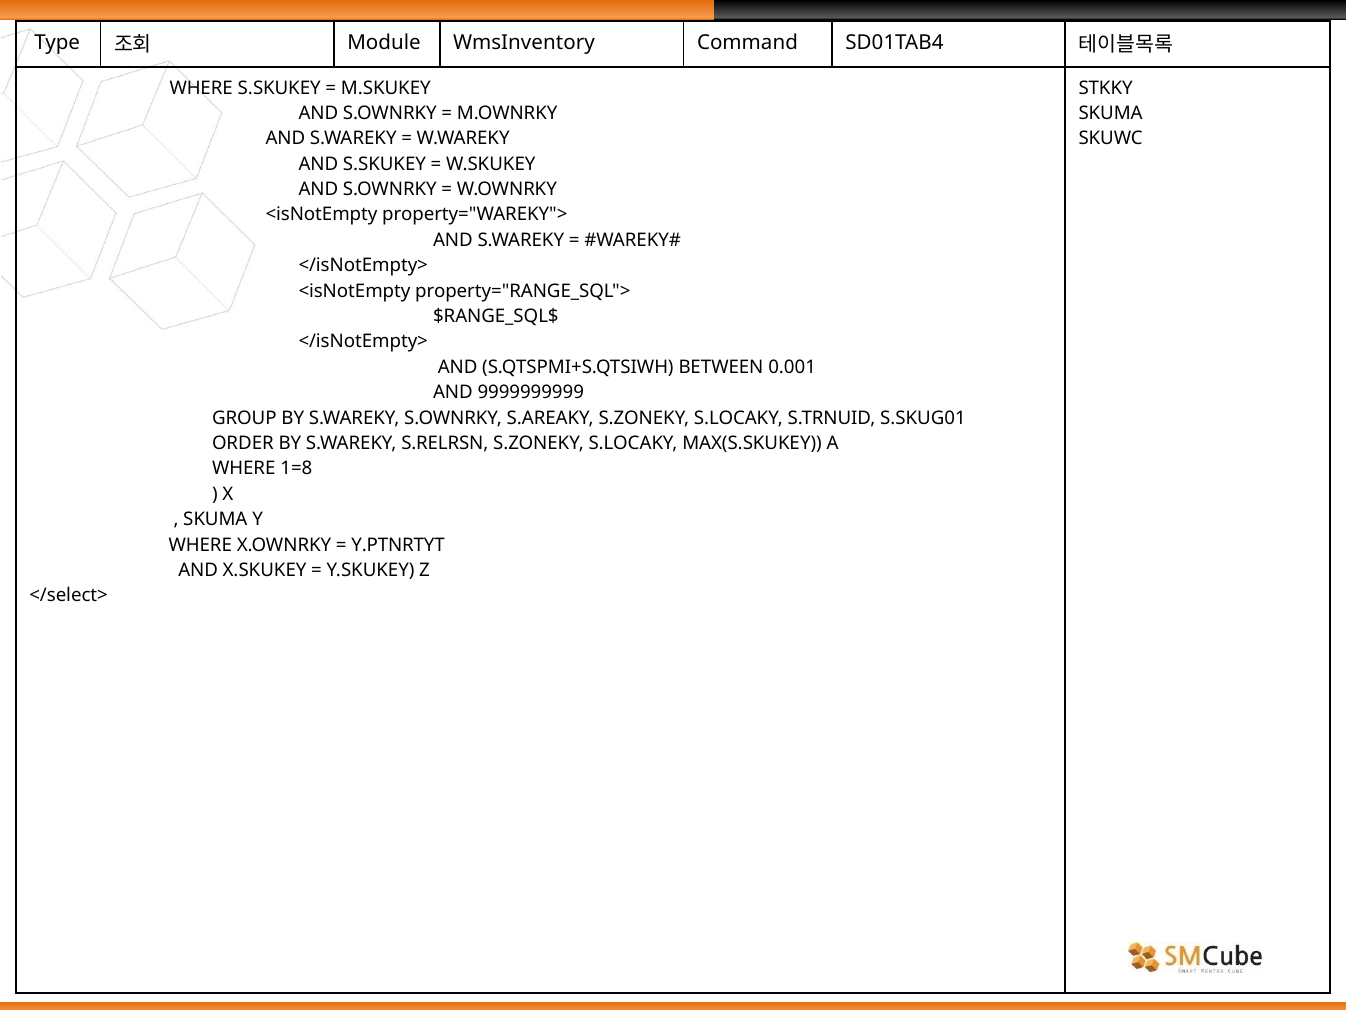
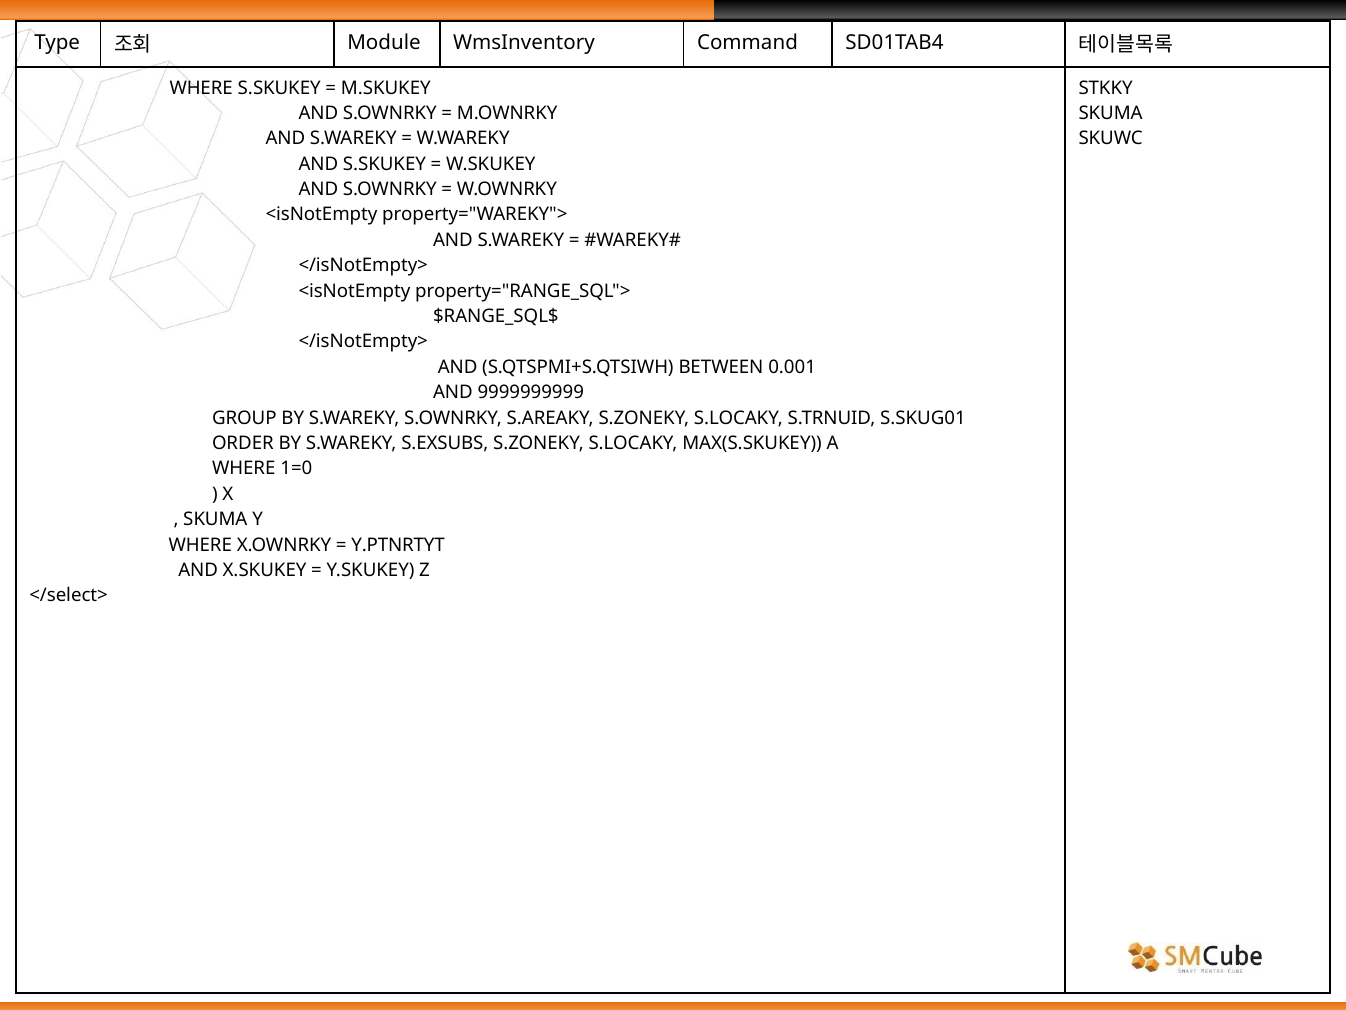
S.RELRSN: S.RELRSN -> S.EXSUBS
1=8: 1=8 -> 1=0
